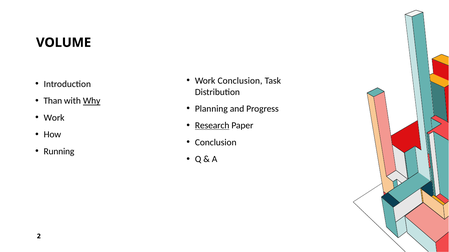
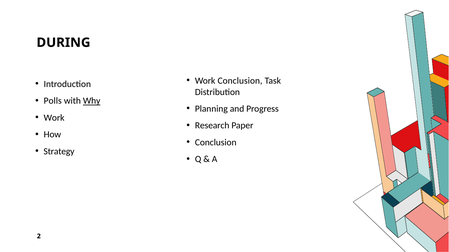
VOLUME: VOLUME -> DURING
Than: Than -> Polls
Research underline: present -> none
Running: Running -> Strategy
